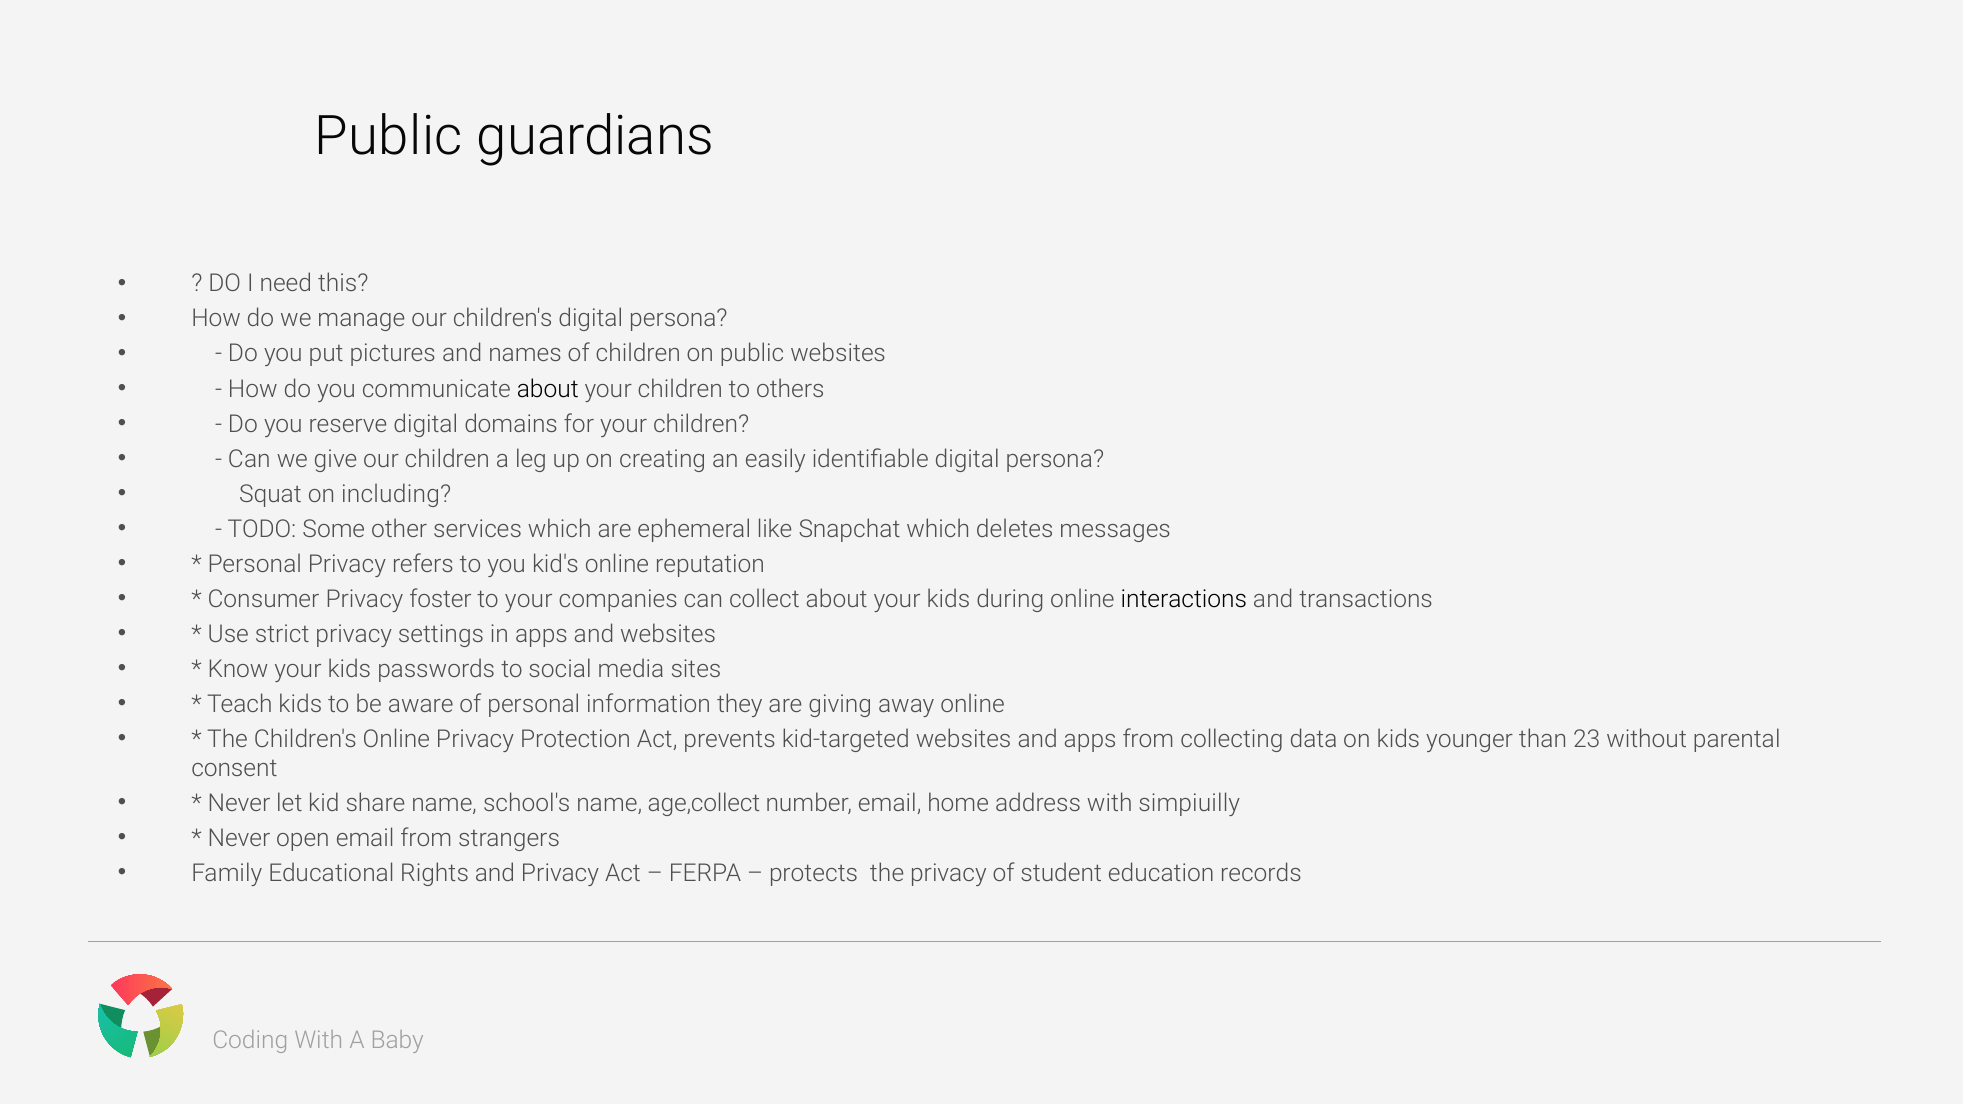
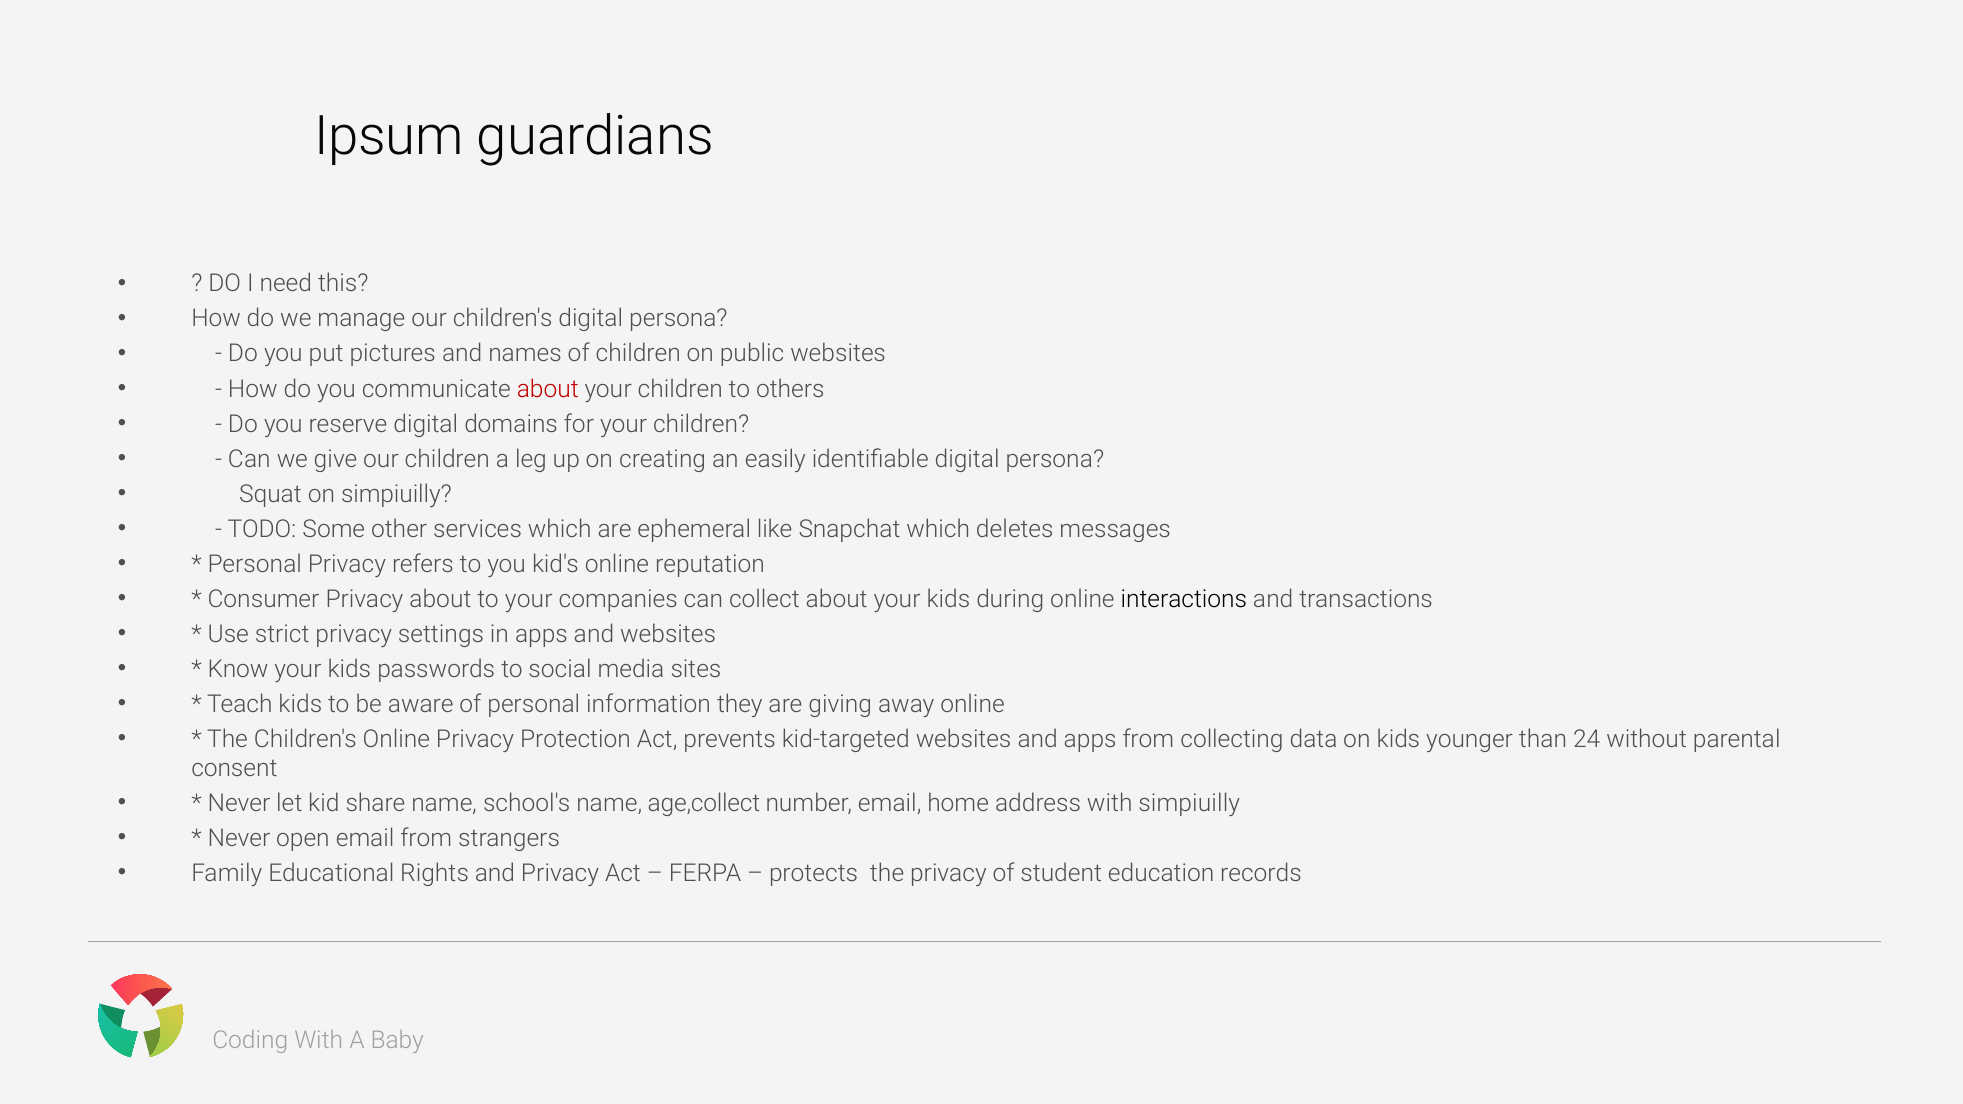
Public at (389, 137): Public -> Ipsum
about at (548, 389) colour: black -> red
on including: including -> simpiuilly
Privacy foster: foster -> about
23: 23 -> 24
